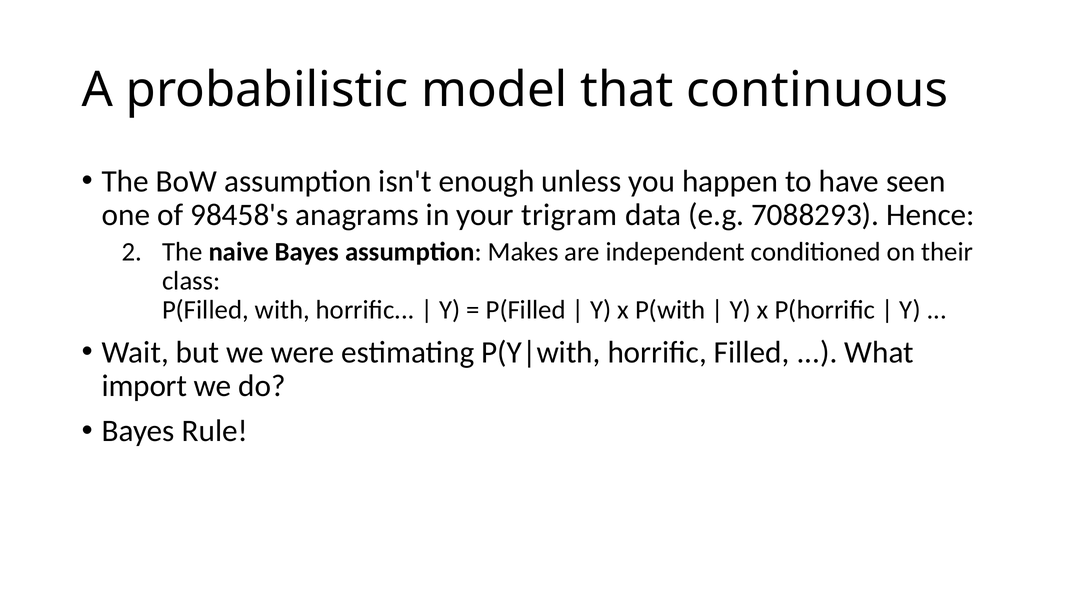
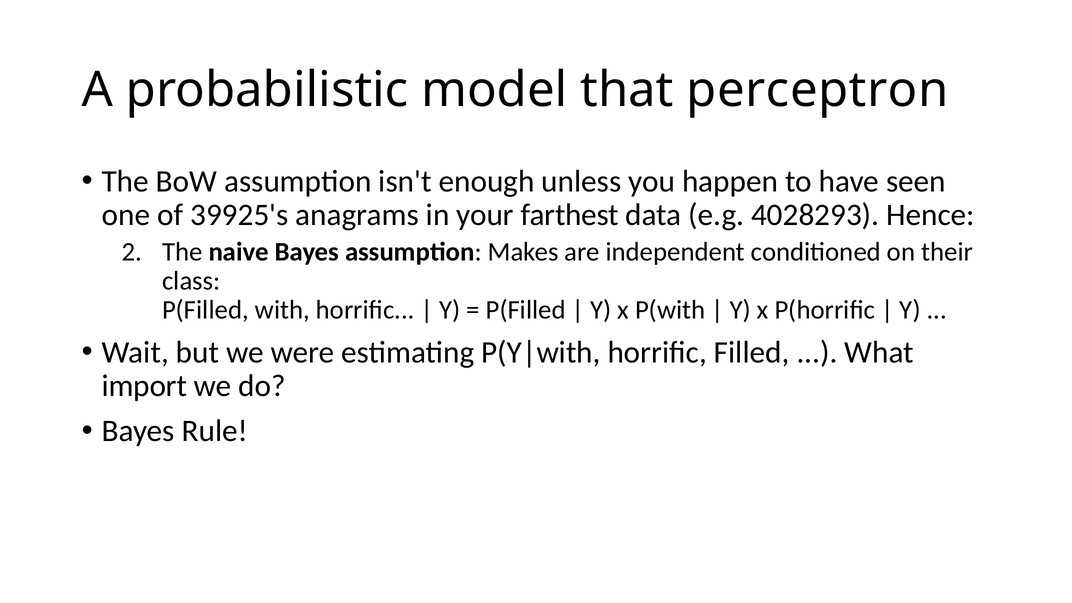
continuous: continuous -> perceptron
98458's: 98458's -> 39925's
trigram: trigram -> farthest
7088293: 7088293 -> 4028293
